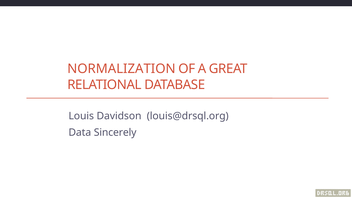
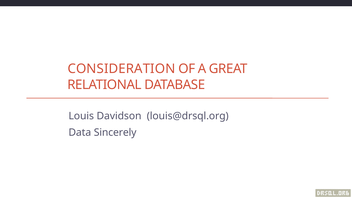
NORMALIZATION: NORMALIZATION -> CONSIDERATION
